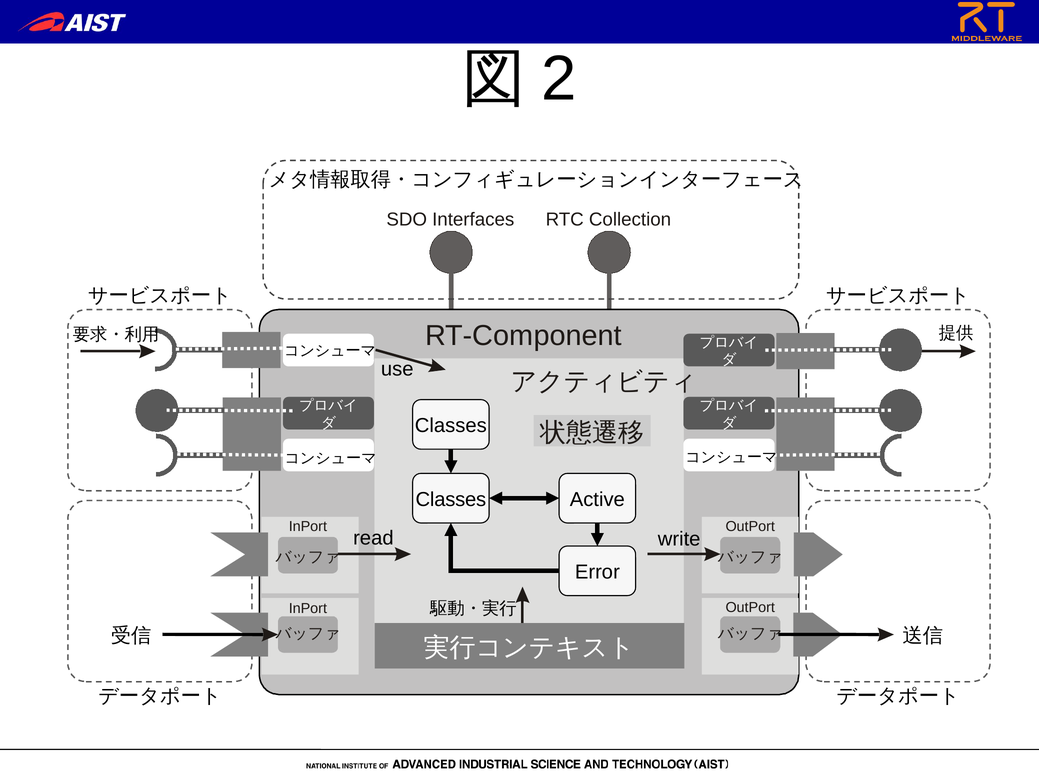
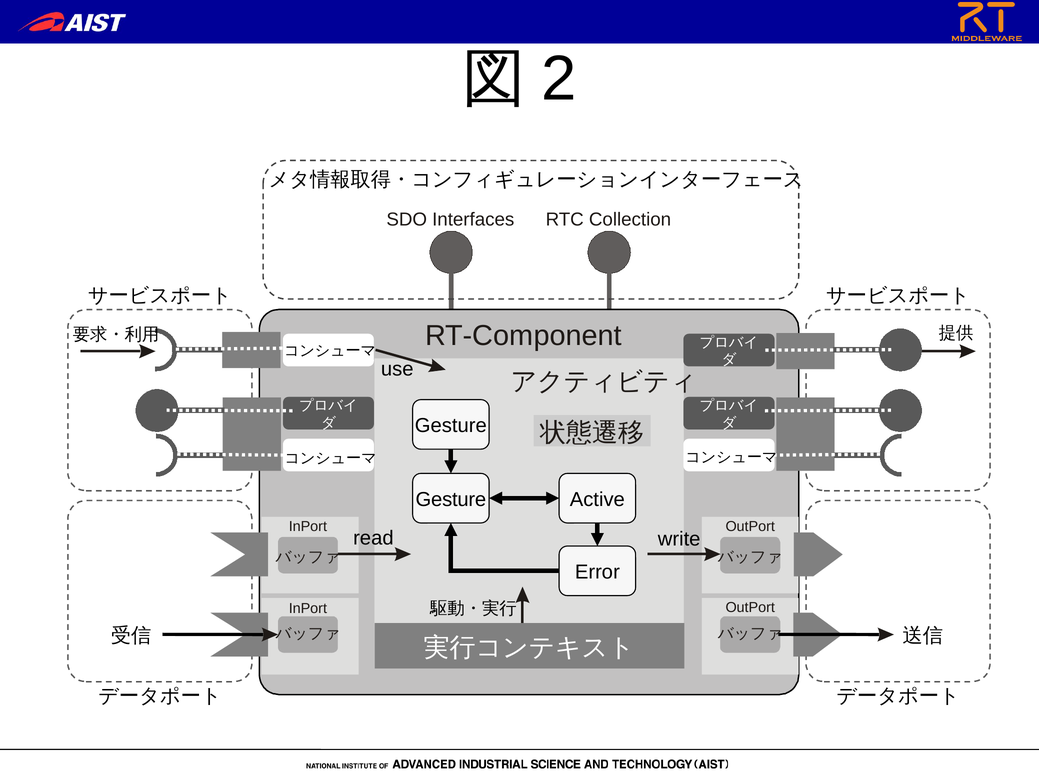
Classes at (451, 426): Classes -> Gesture
Classes at (451, 500): Classes -> Gesture
